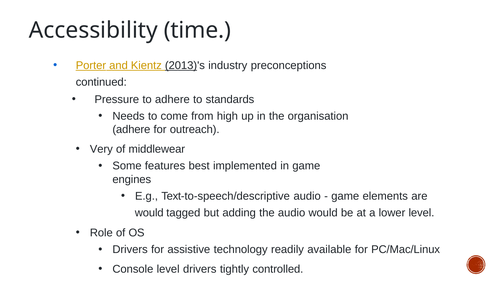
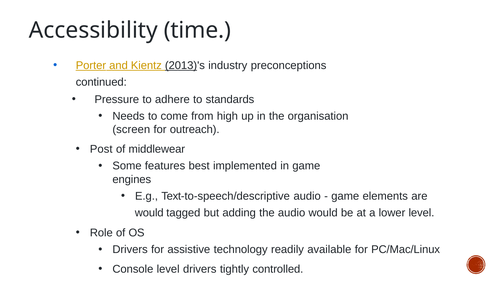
adhere at (131, 129): adhere -> screen
Very: Very -> Post
